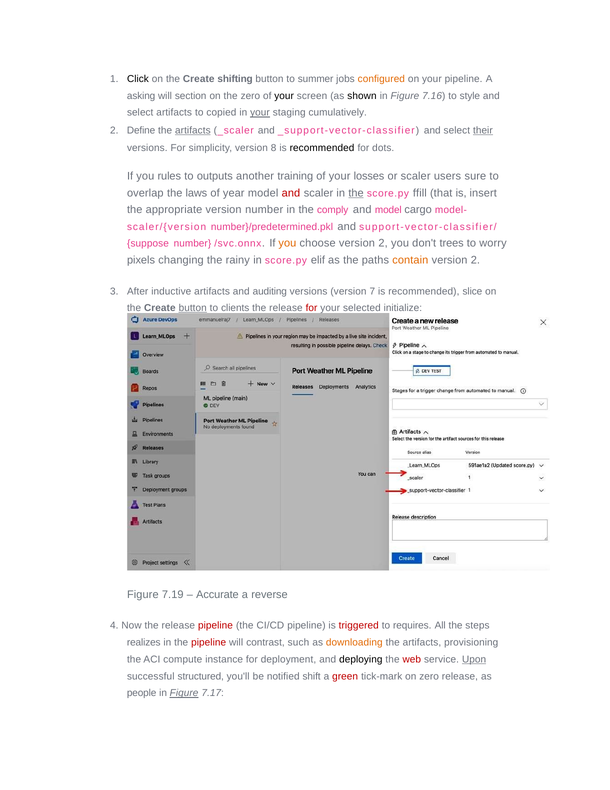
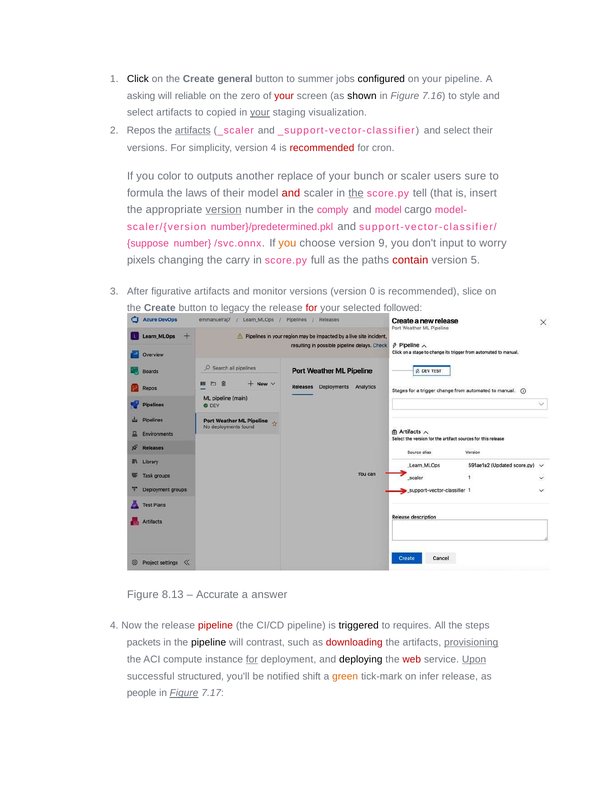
shifting: shifting -> general
configured colour: orange -> black
section: section -> reliable
your at (284, 96) colour: black -> red
cumulatively: cumulatively -> visualization
Define: Define -> Repos
their at (483, 131) underline: present -> none
version 8: 8 -> 4
recommended at (322, 148) colour: black -> red
dots: dots -> cron
rules: rules -> color
training: training -> replace
losses: losses -> bunch
overlap: overlap -> formula
of year: year -> their
ffill: ffill -> tell
version at (224, 210) underline: none -> present
choose version 2: 2 -> 9
trees: trees -> input
rainy: rainy -> carry
elif: elif -> full
contain colour: orange -> red
2 at (475, 260): 2 -> 5
inductive: inductive -> figurative
auditing: auditing -> monitor
7: 7 -> 0
button at (193, 308) underline: present -> none
clients: clients -> legacy
initialize: initialize -> followed
7.19: 7.19 -> 8.13
reverse: reverse -> answer
triggered colour: red -> black
realizes: realizes -> packets
pipeline at (209, 642) colour: red -> black
downloading colour: orange -> red
provisioning underline: none -> present
for at (252, 659) underline: none -> present
green colour: red -> orange
on zero: zero -> infer
